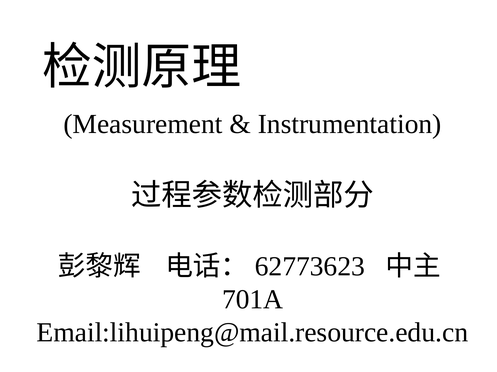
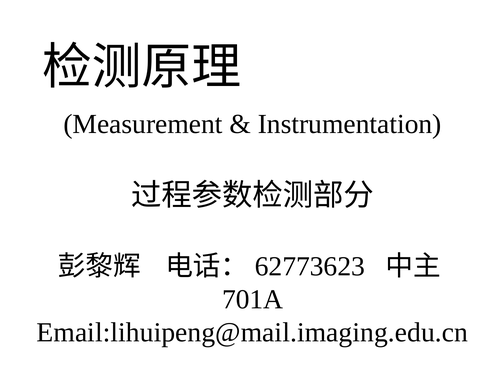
Email:lihuipeng@mail.resource.edu.cn: Email:lihuipeng@mail.resource.edu.cn -> Email:lihuipeng@mail.imaging.edu.cn
